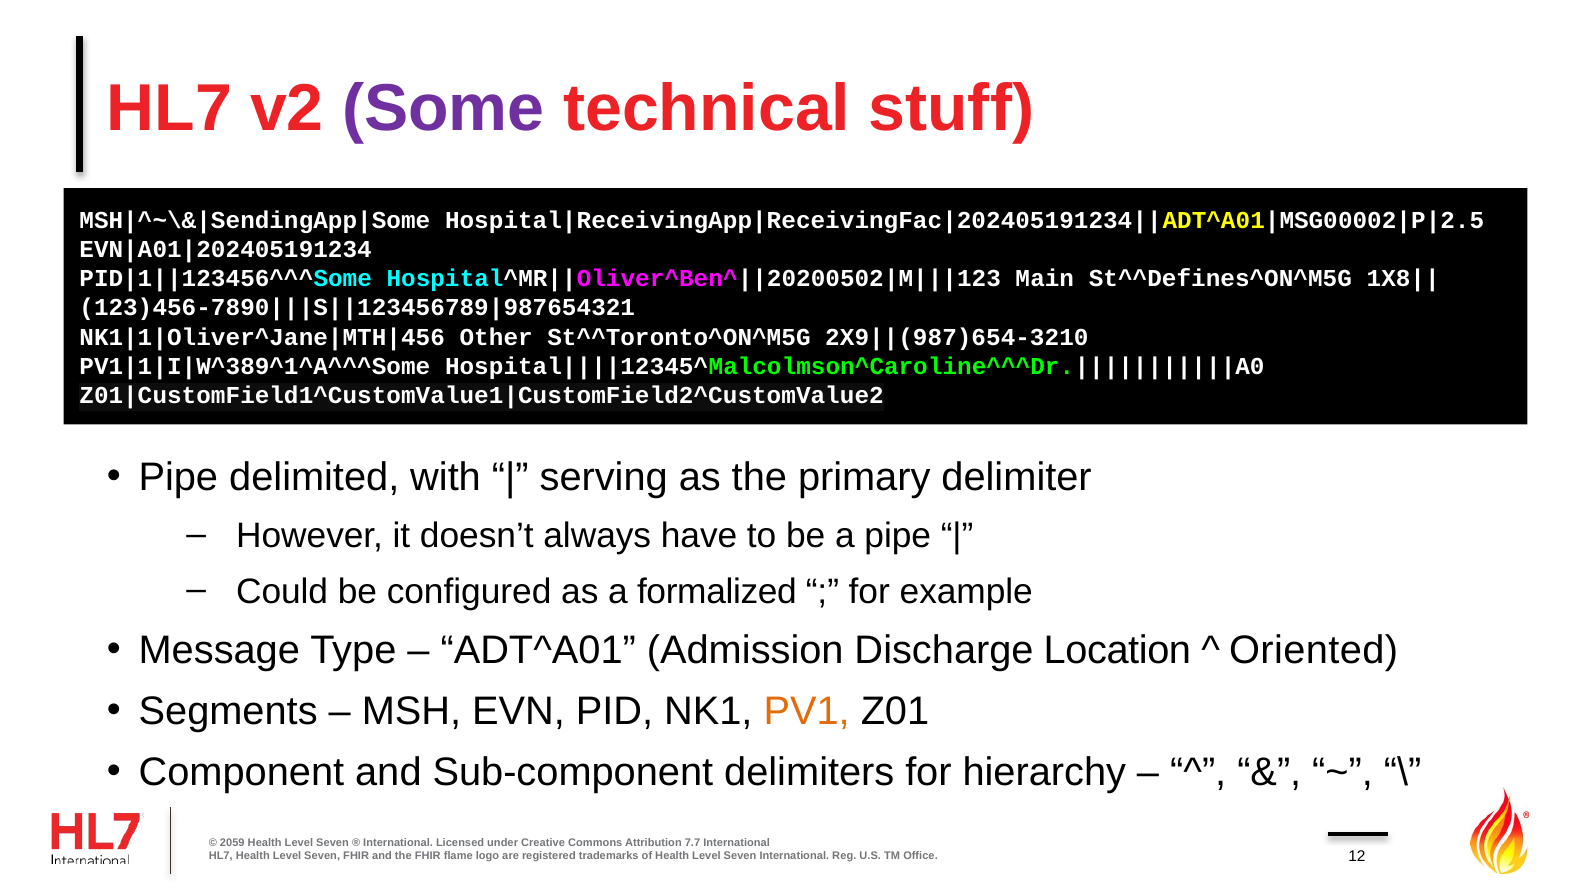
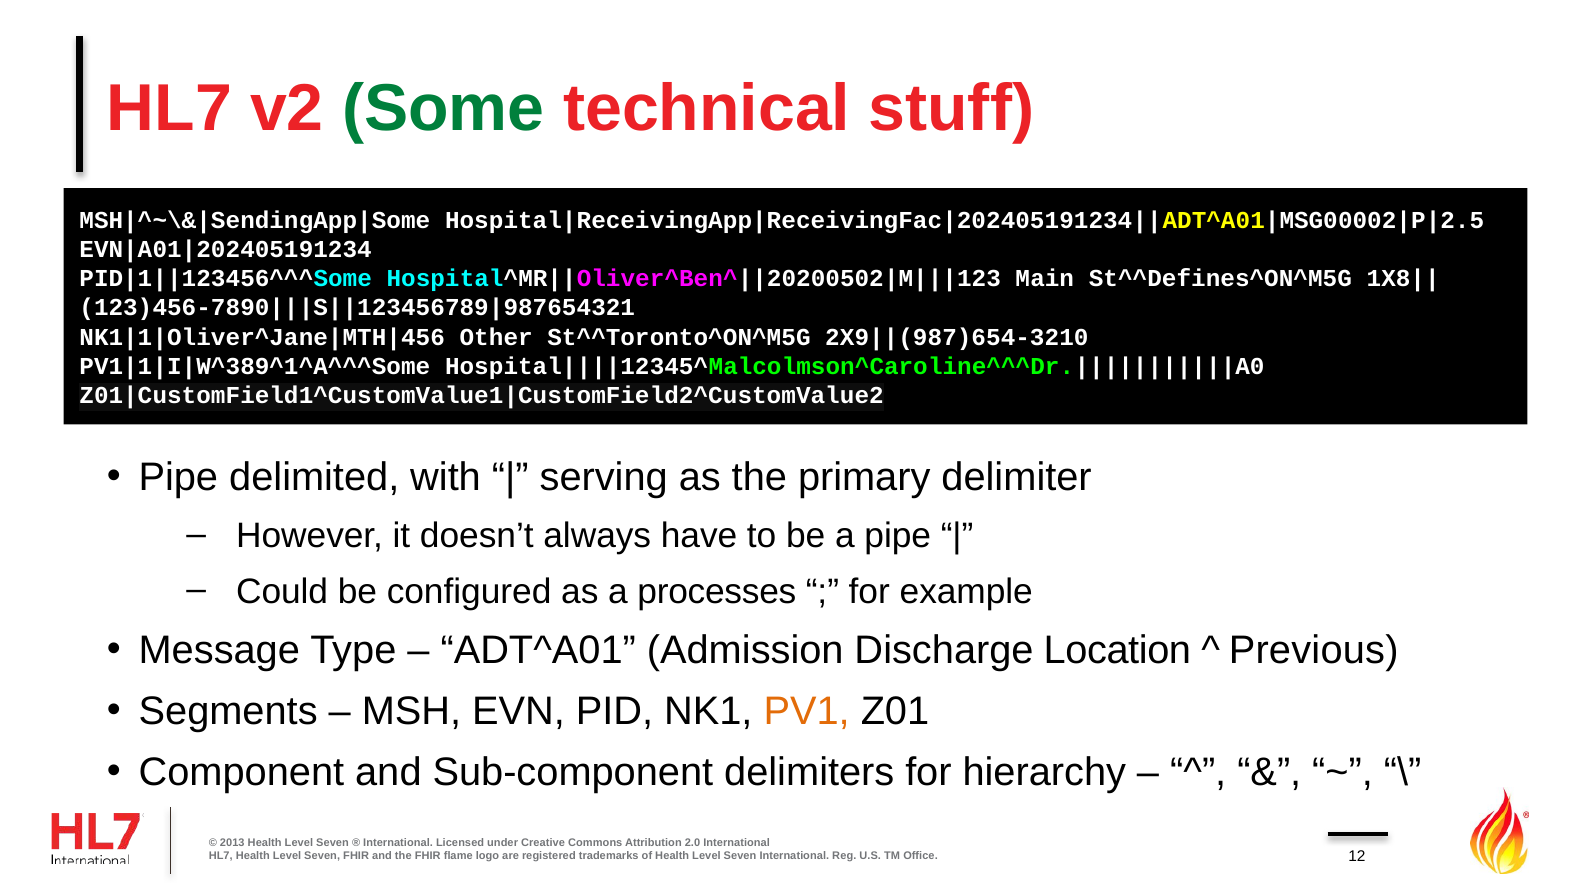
Some colour: purple -> green
formalized: formalized -> processes
Oriented: Oriented -> Previous
2059: 2059 -> 2013
7.7: 7.7 -> 2.0
